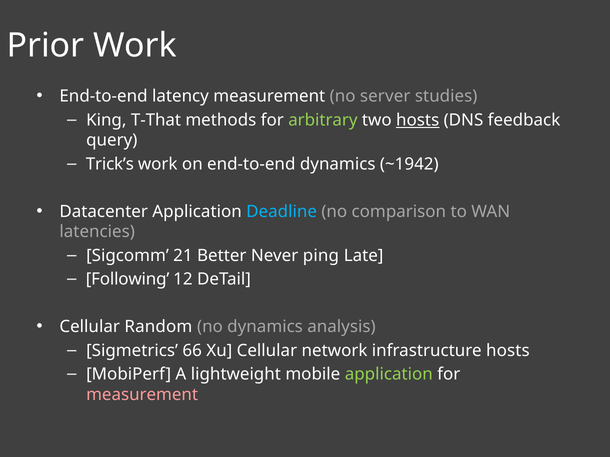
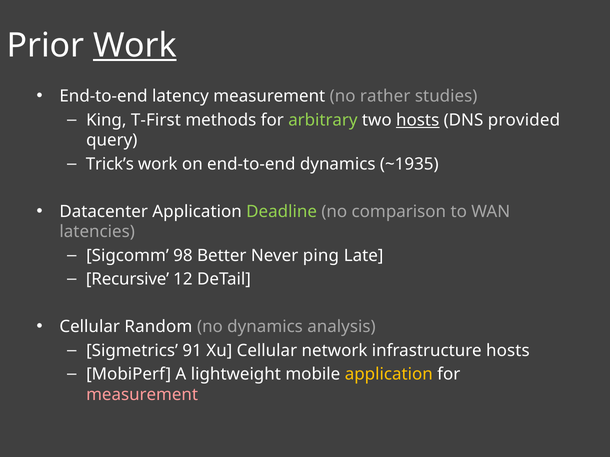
Work at (135, 45) underline: none -> present
server: server -> rather
T-That: T-That -> T-First
feedback: feedback -> provided
~1942: ~1942 -> ~1935
Deadline colour: light blue -> light green
21: 21 -> 98
Following: Following -> Recursive
66: 66 -> 91
application at (389, 375) colour: light green -> yellow
